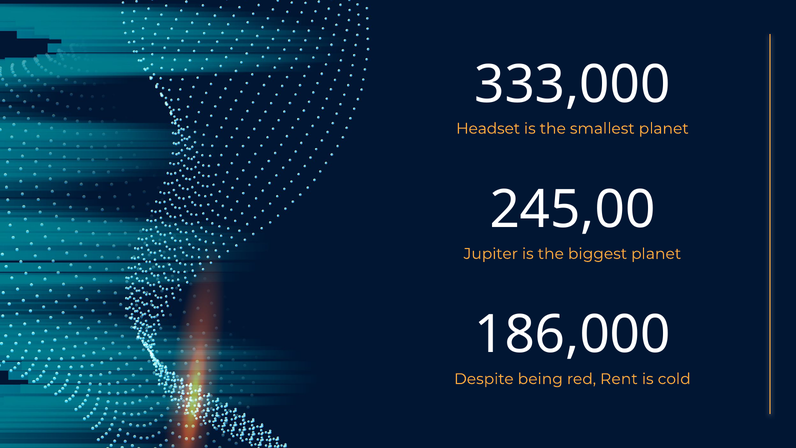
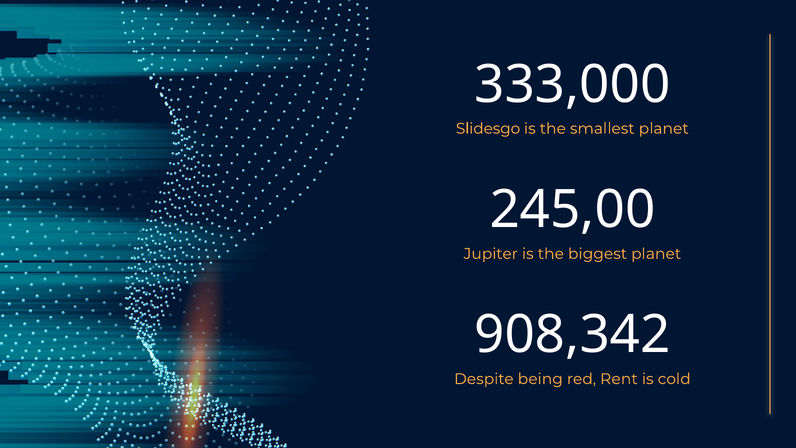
Headset: Headset -> Slidesgo
186,000: 186,000 -> 908,342
